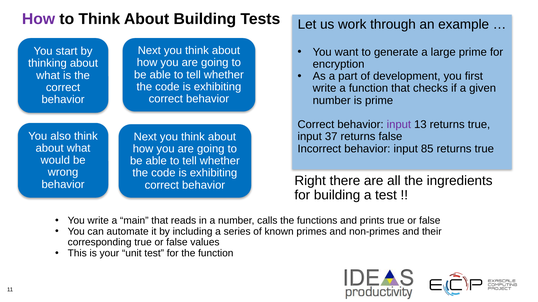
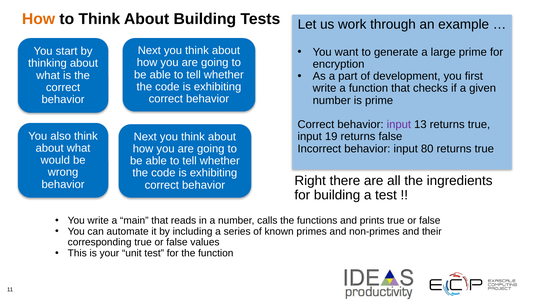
How at (39, 19) colour: purple -> orange
37: 37 -> 19
85: 85 -> 80
